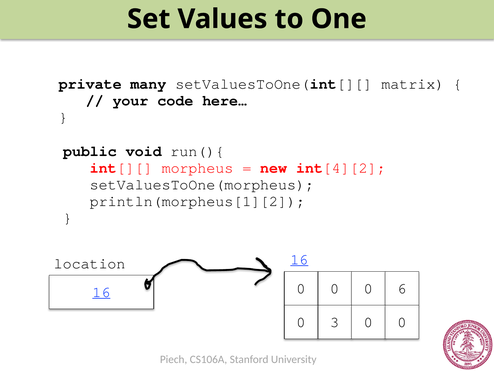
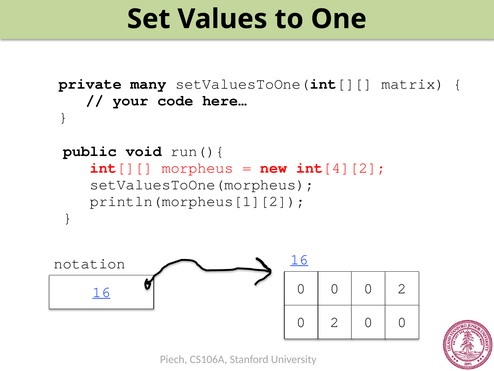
location: location -> notation
0 0 6: 6 -> 2
3 at (335, 322): 3 -> 2
